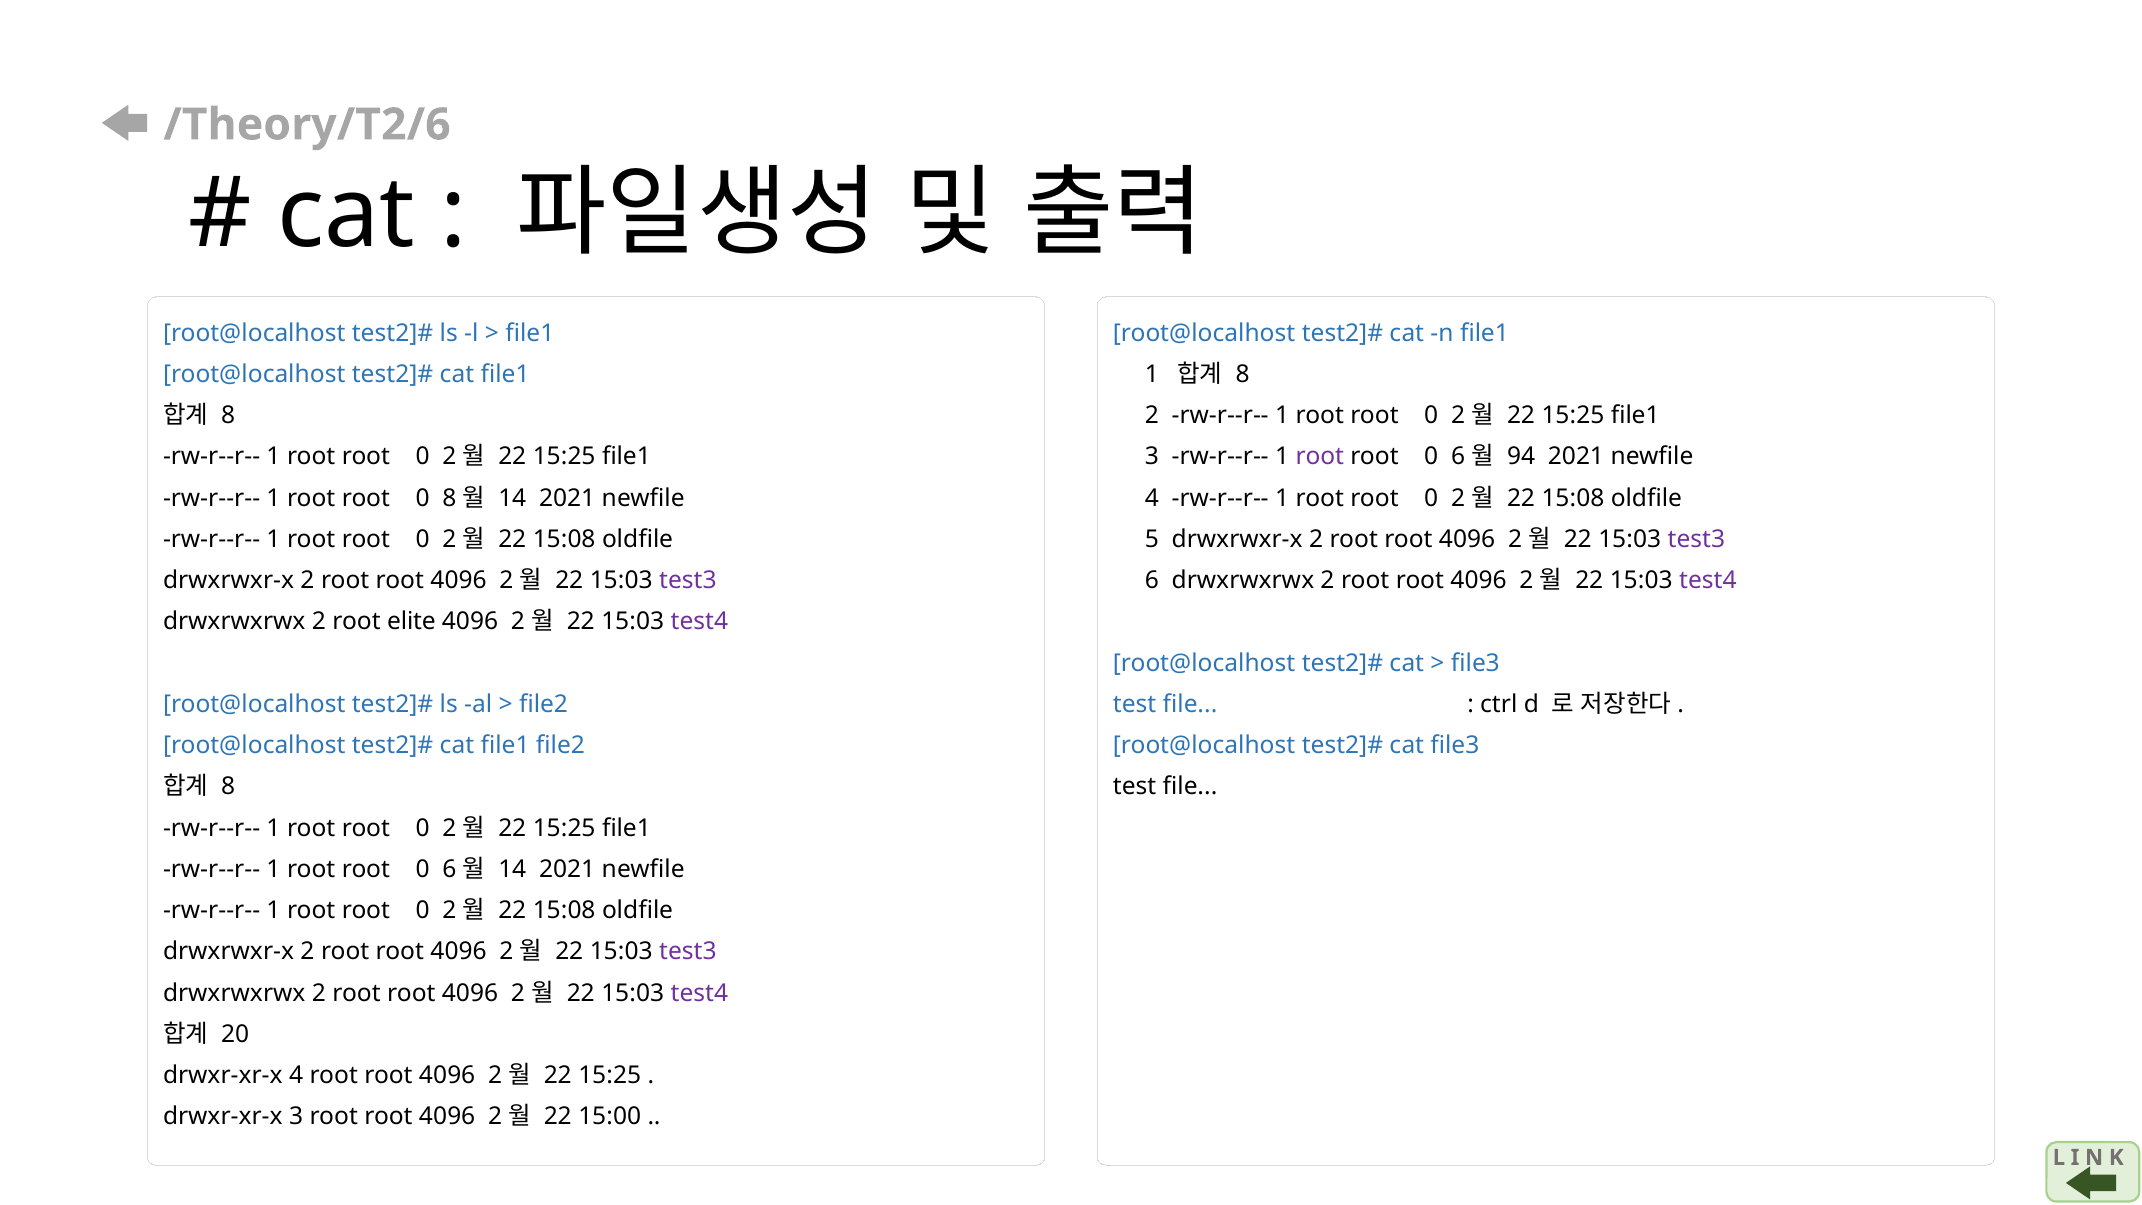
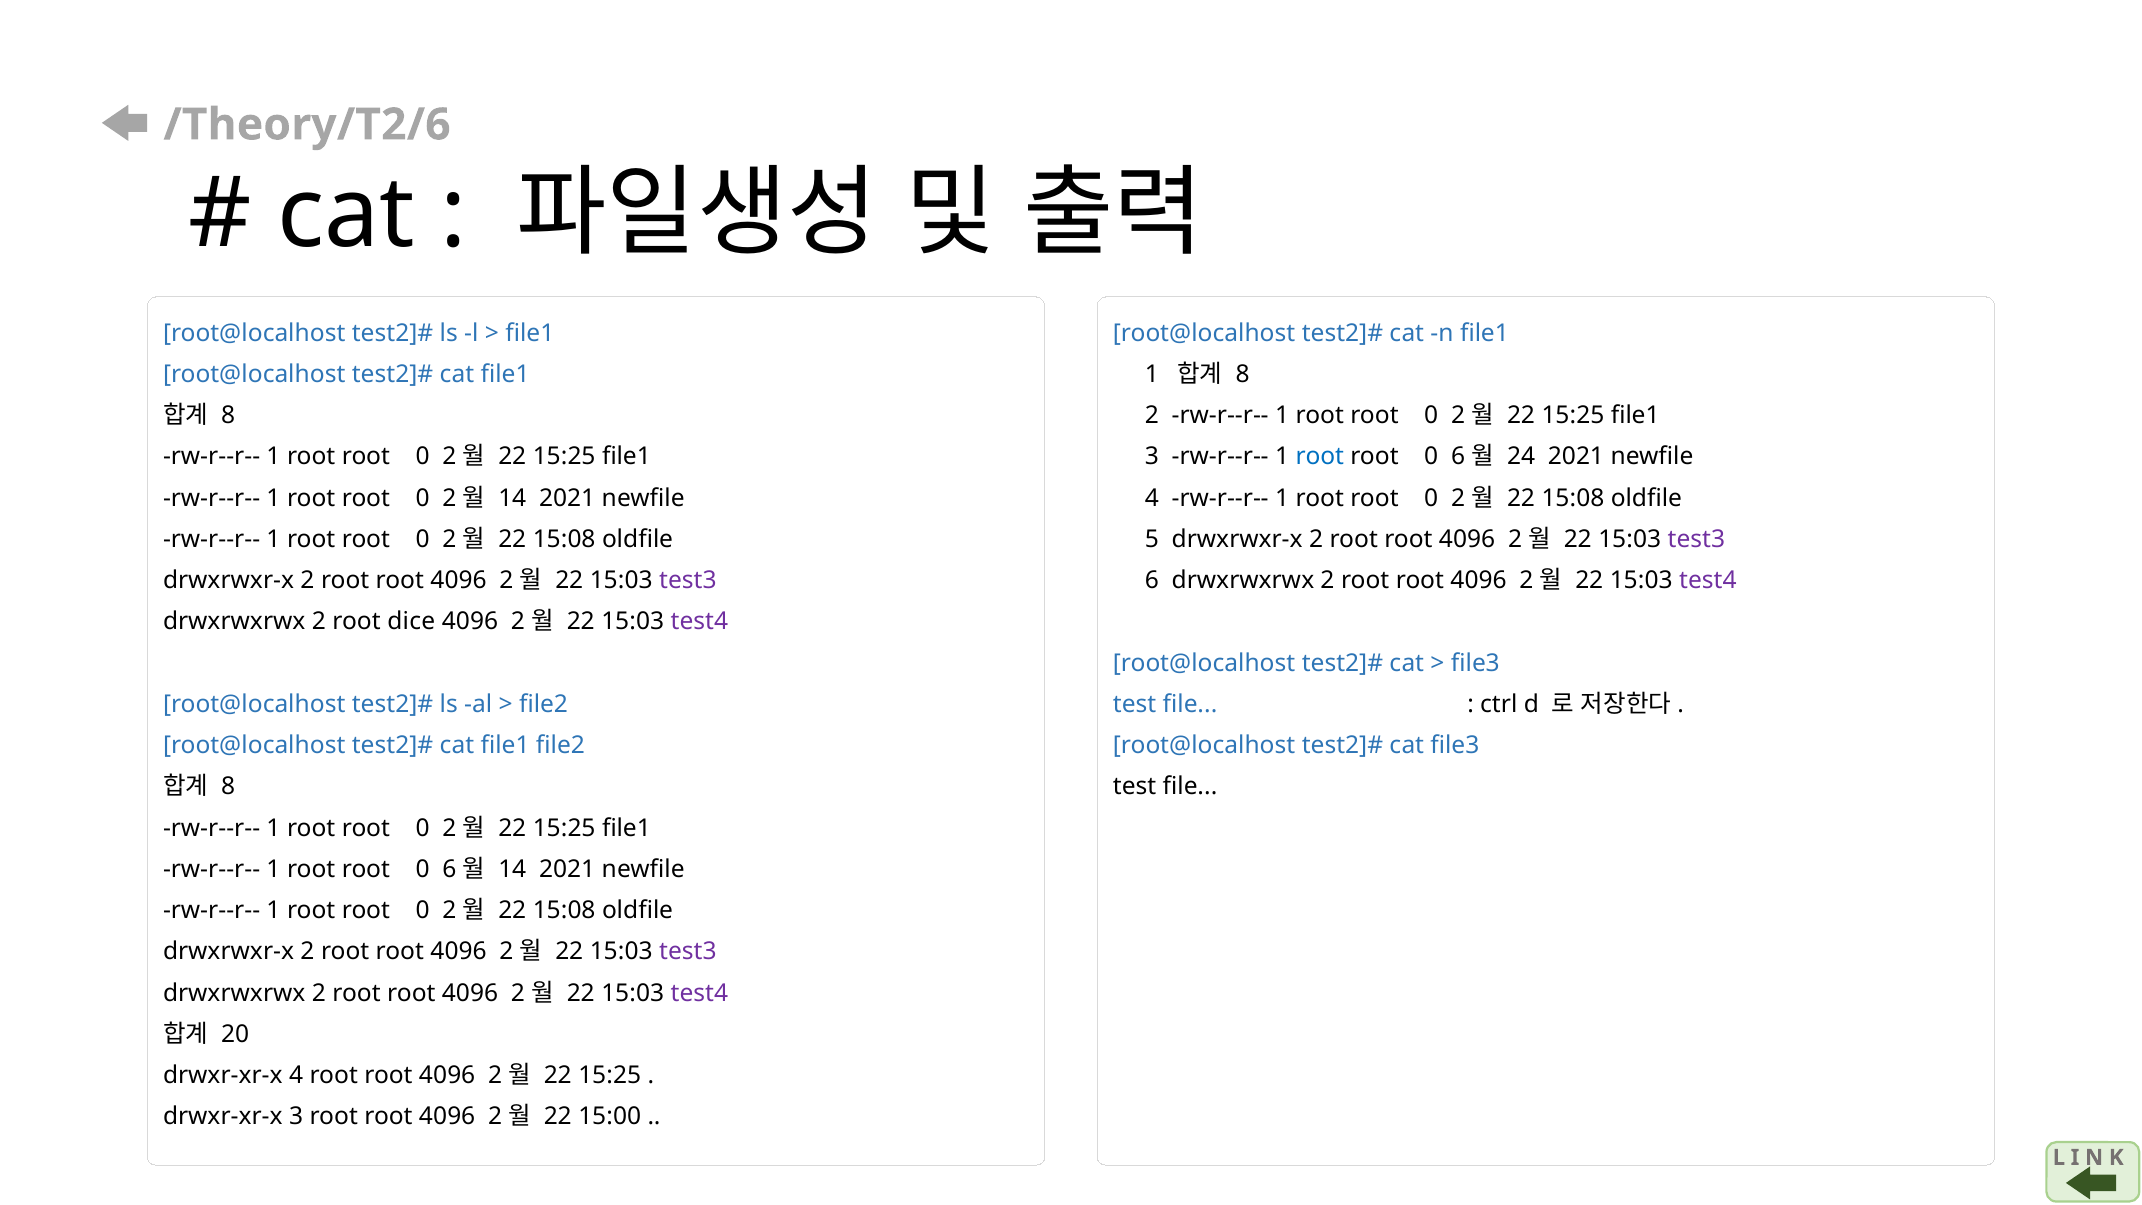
root at (1320, 457) colour: purple -> blue
94: 94 -> 24
8 at (449, 498): 8 -> 2
elite: elite -> dice
